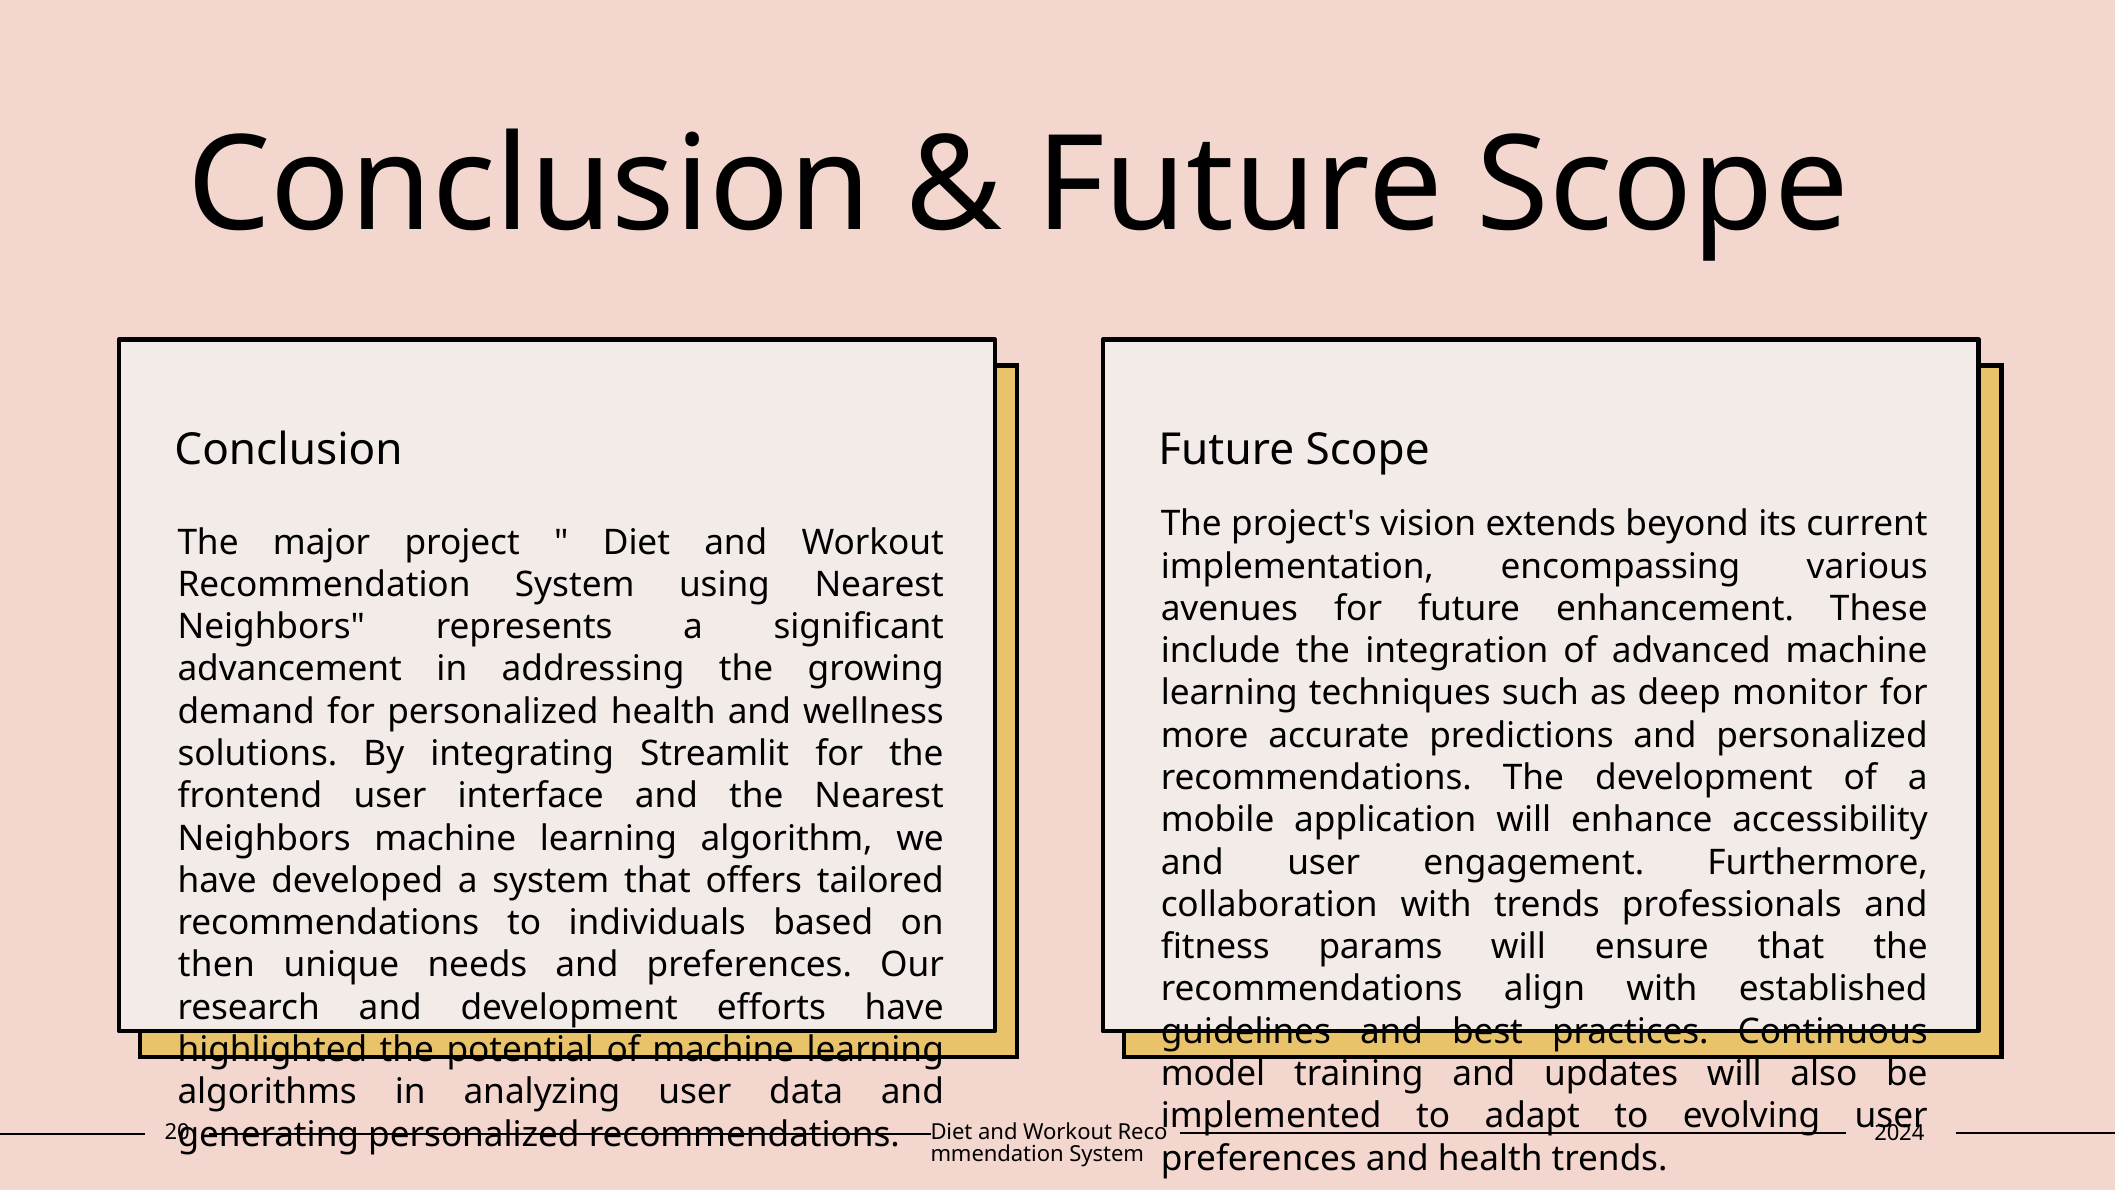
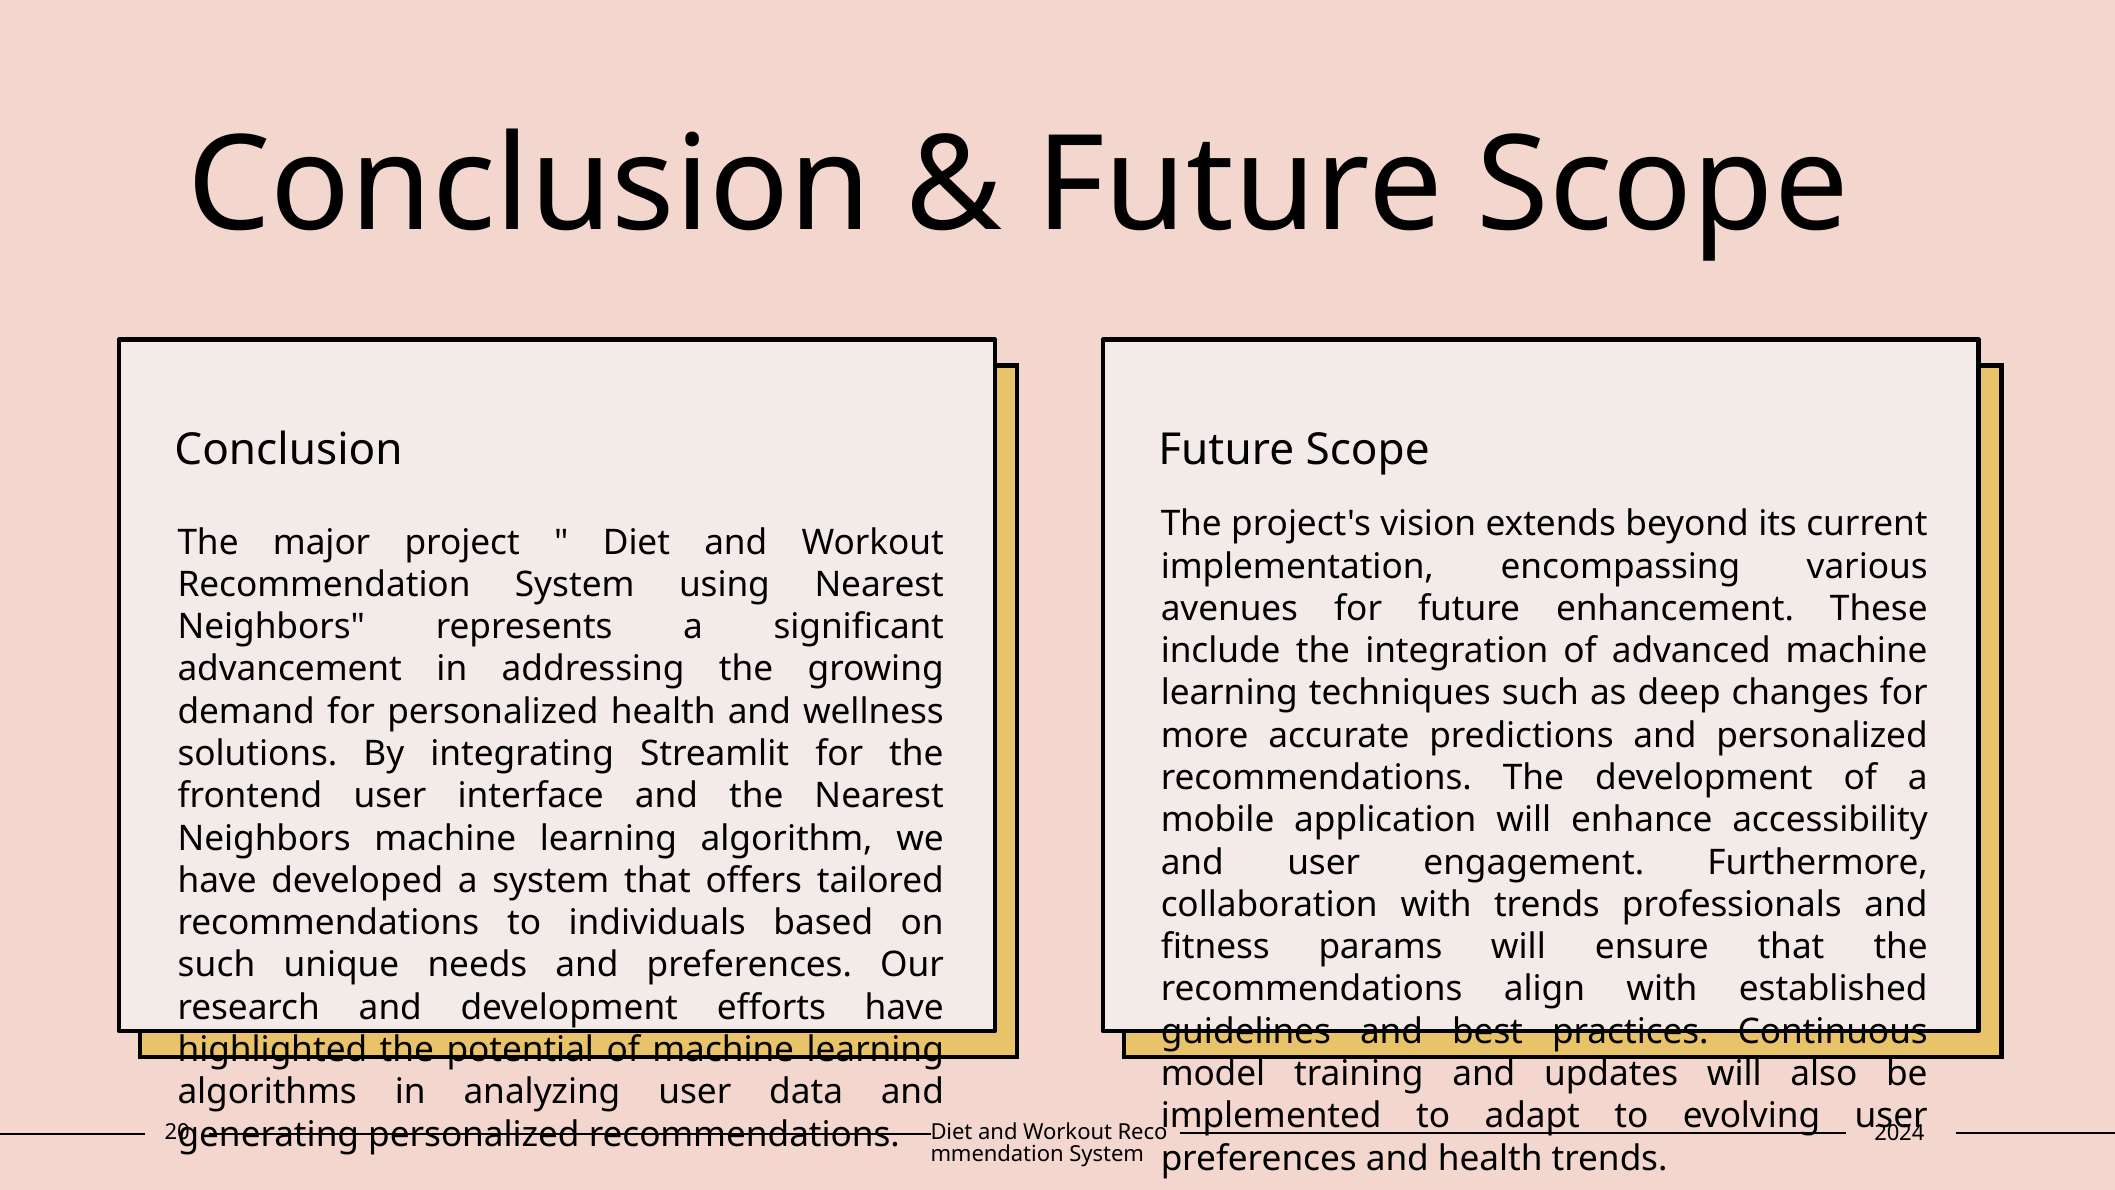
monitor: monitor -> changes
then at (216, 965): then -> such
